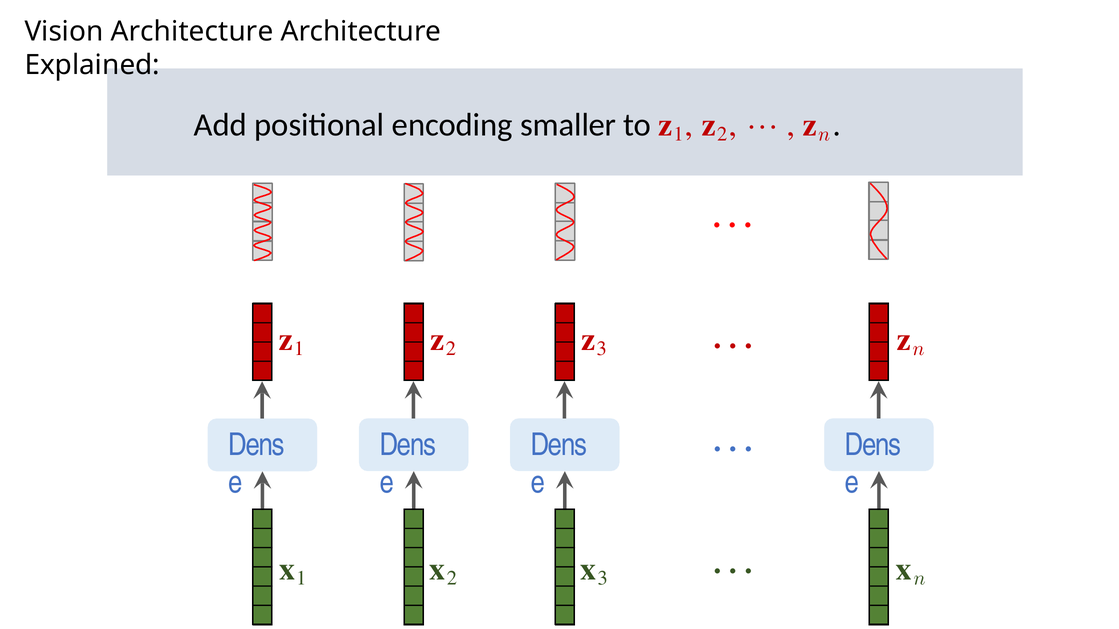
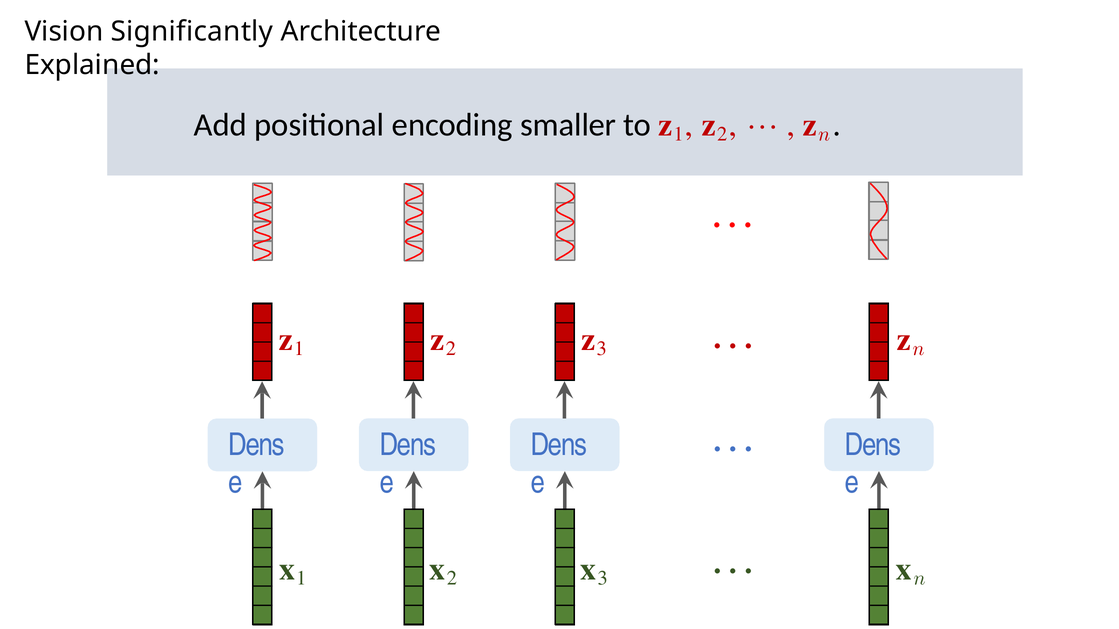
Vision Architecture: Architecture -> Significantly
